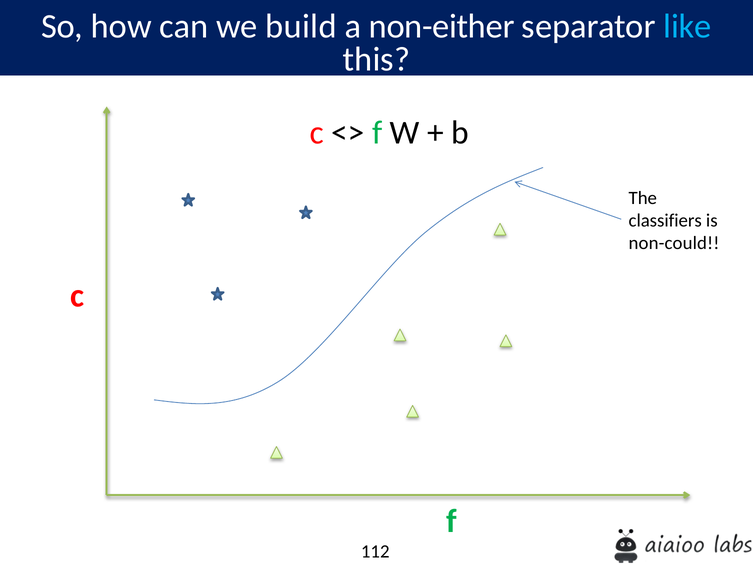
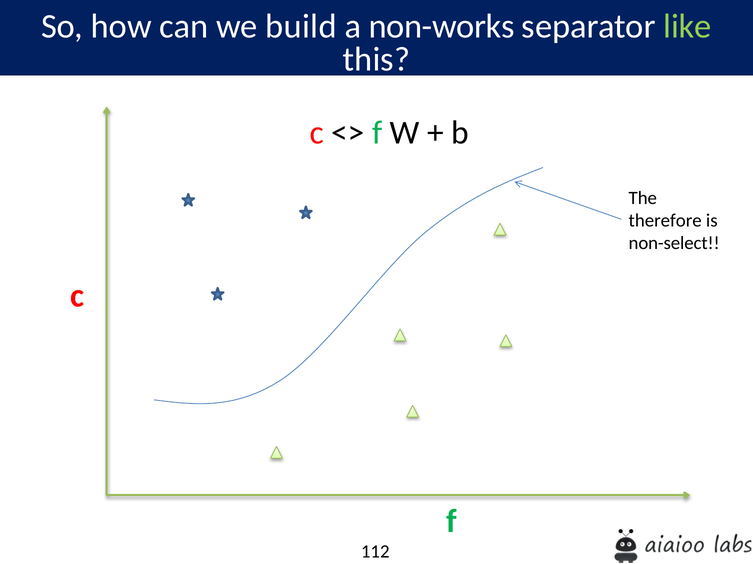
non-either: non-either -> non-works
like colour: light blue -> light green
classifiers: classifiers -> therefore
non-could: non-could -> non-select
